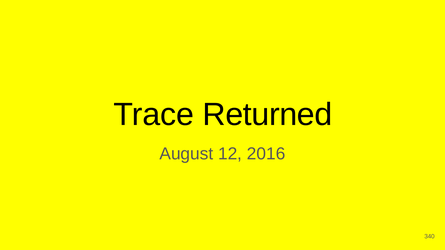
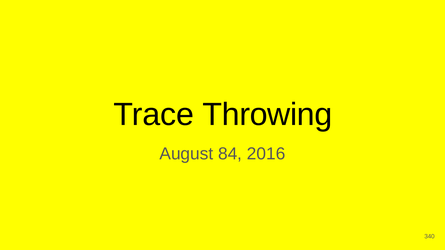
Returned: Returned -> Throwing
12: 12 -> 84
